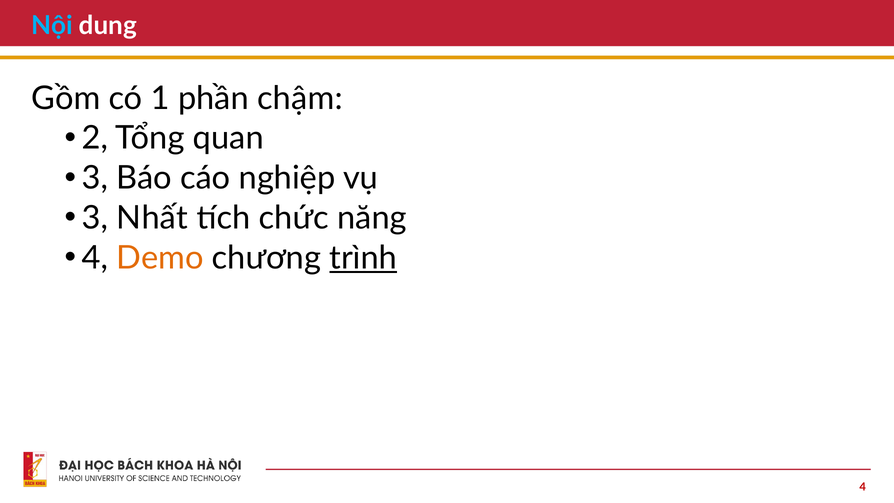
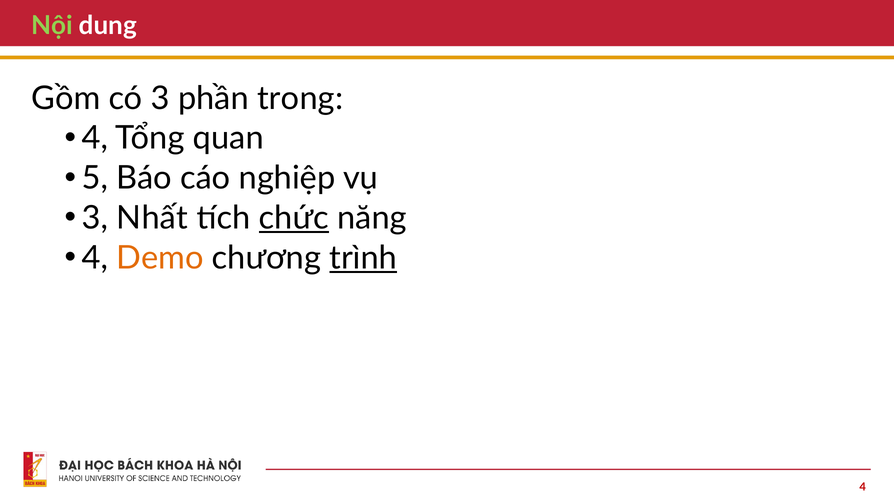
Nội colour: light blue -> light green
có 1: 1 -> 3
chậm: chậm -> trong
2 at (95, 138): 2 -> 4
3 at (95, 178): 3 -> 5
chức underline: none -> present
